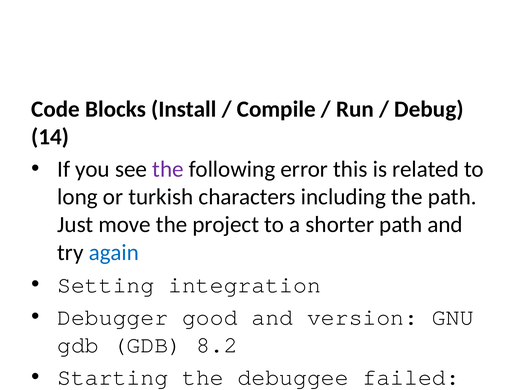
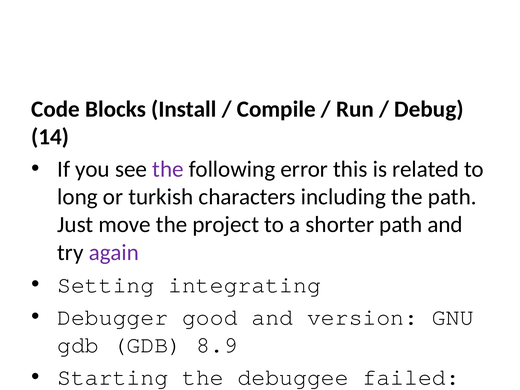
again colour: blue -> purple
integration: integration -> integrating
8.2: 8.2 -> 8.9
